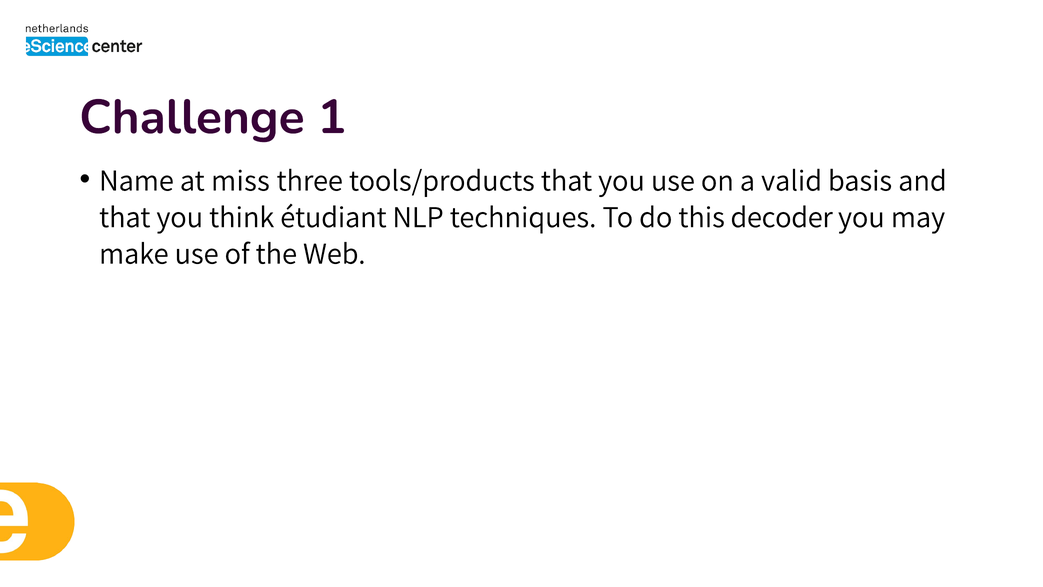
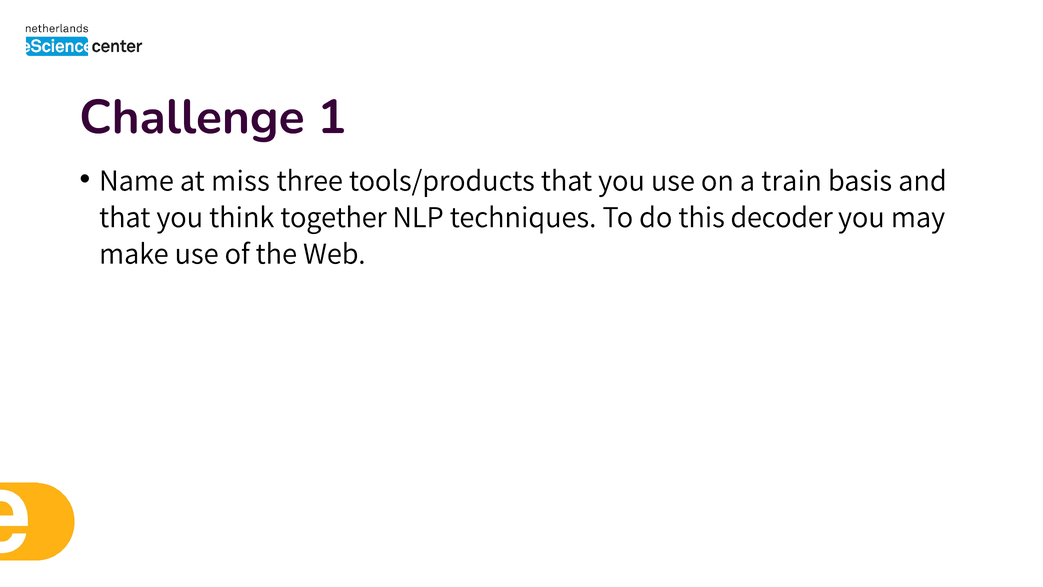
valid: valid -> train
étudiant: étudiant -> together
